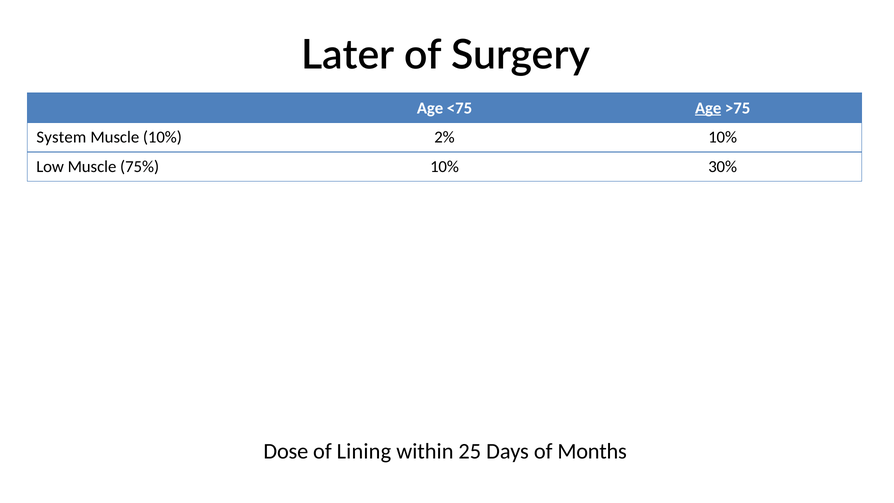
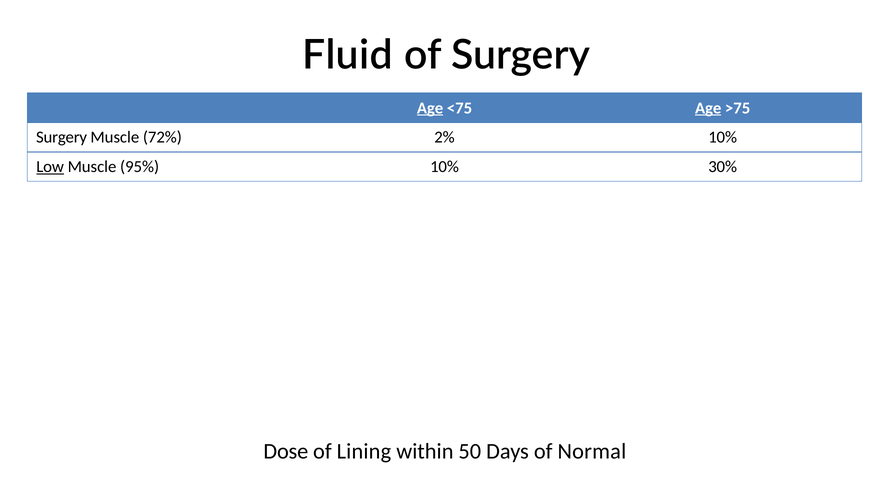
Later: Later -> Fluid
Age at (430, 108) underline: none -> present
System at (61, 137): System -> Surgery
Muscle 10%: 10% -> 72%
Low underline: none -> present
75%: 75% -> 95%
25: 25 -> 50
Months: Months -> Normal
